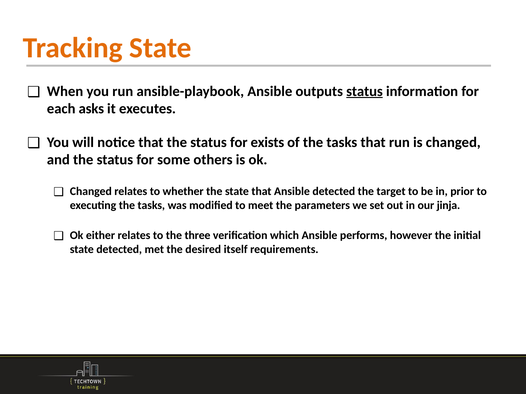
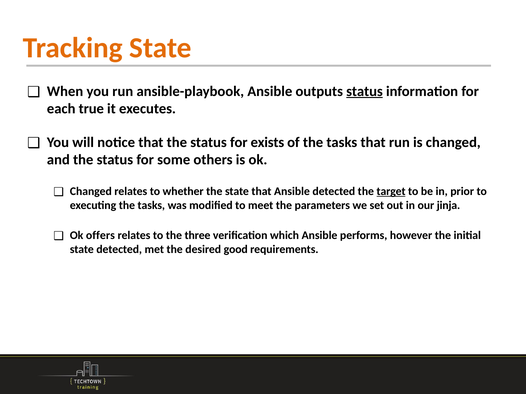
asks: asks -> true
target underline: none -> present
either: either -> offers
itself: itself -> good
